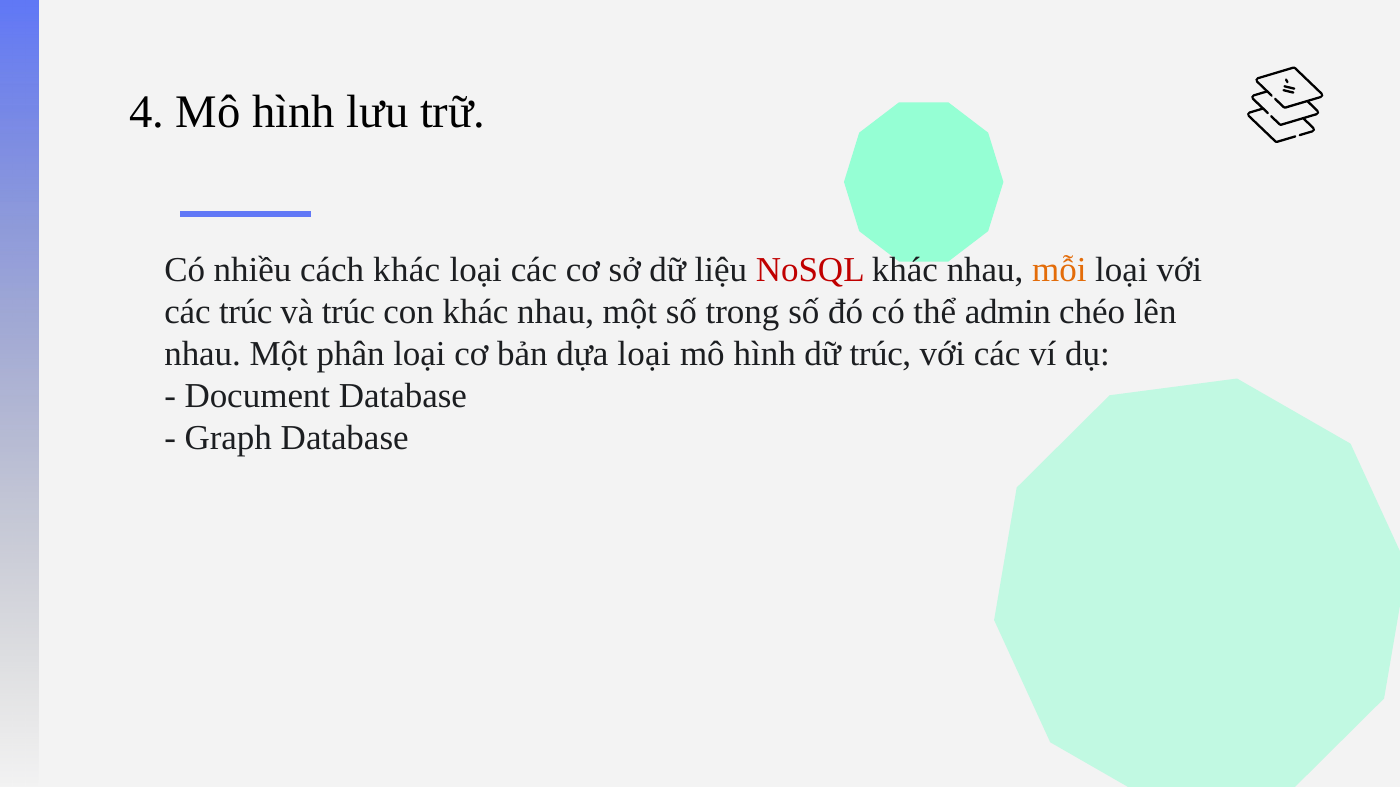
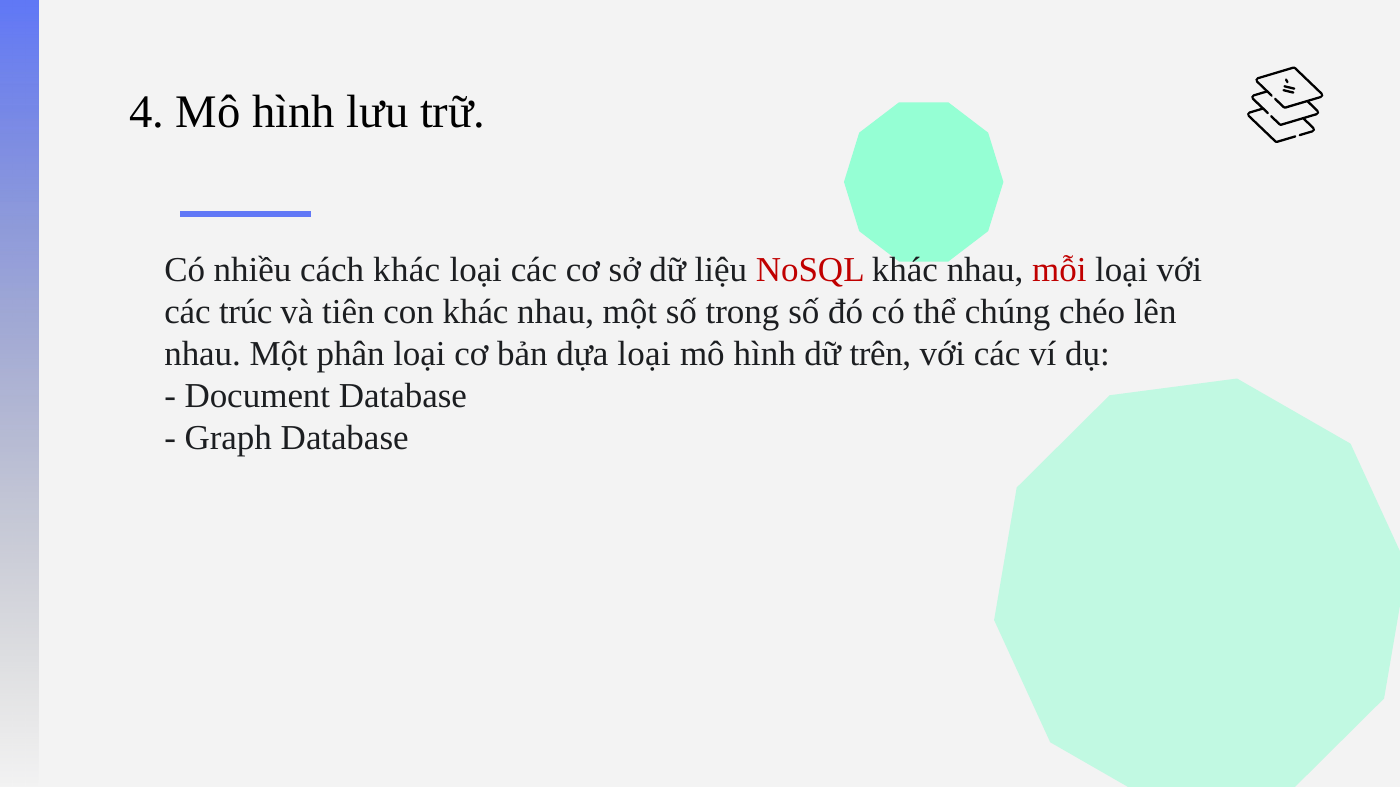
mỗi colour: orange -> red
và trúc: trúc -> tiên
admin: admin -> chúng
dữ trúc: trúc -> trên
